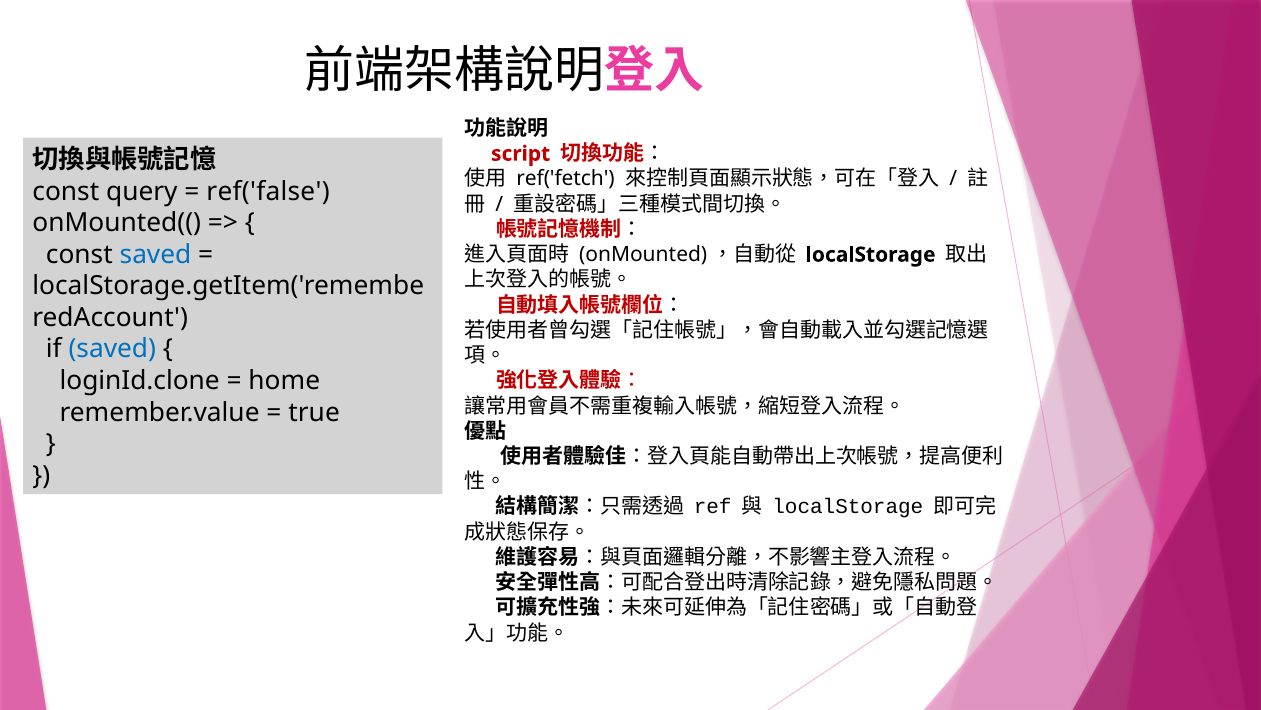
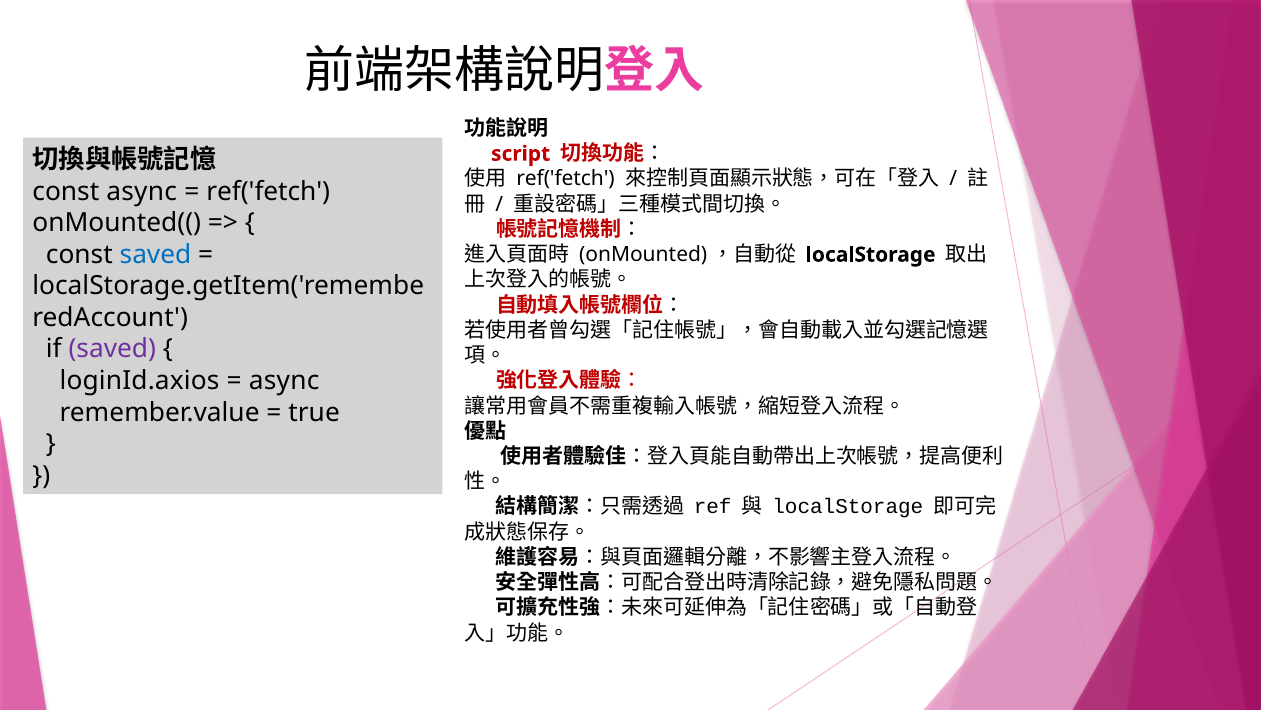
const query: query -> async
ref('false at (268, 191): ref('false -> ref('fetch
saved at (112, 349) colour: blue -> purple
loginId.clone: loginId.clone -> loginId.axios
home at (284, 380): home -> async
